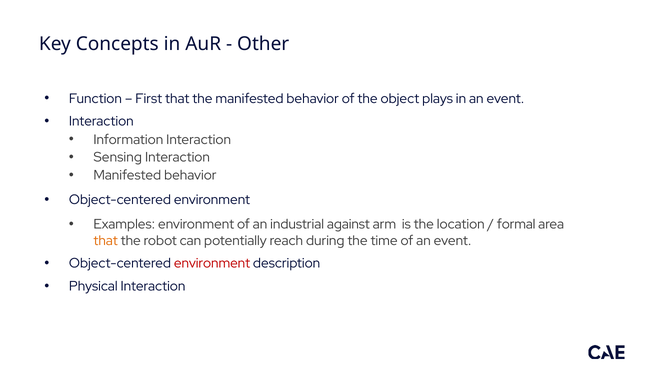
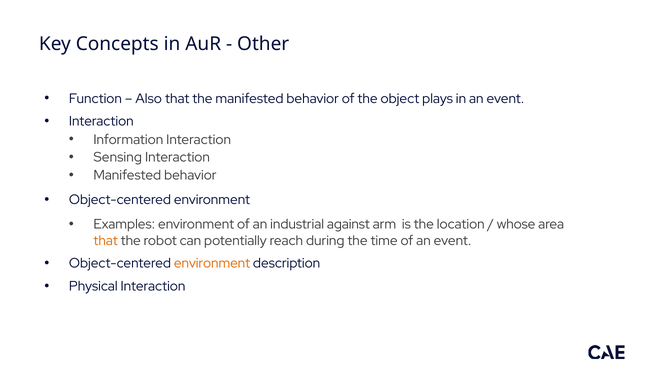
First: First -> Also
formal: formal -> whose
environment at (212, 263) colour: red -> orange
